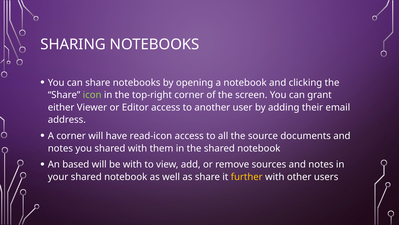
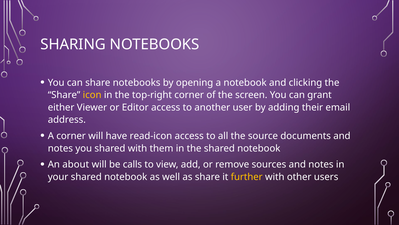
icon colour: light green -> yellow
based: based -> about
be with: with -> calls
